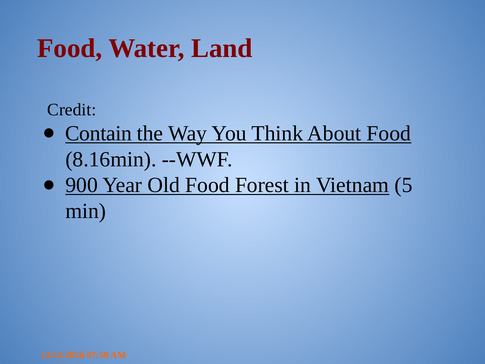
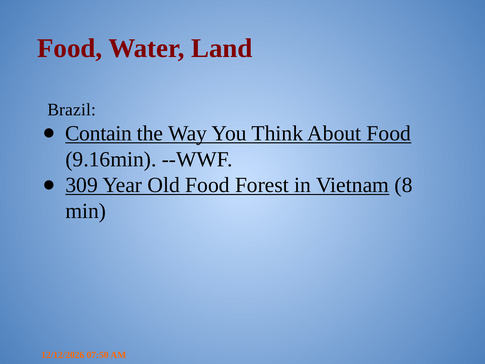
Credit: Credit -> Brazil
8.16min: 8.16min -> 9.16min
900: 900 -> 309
5: 5 -> 8
